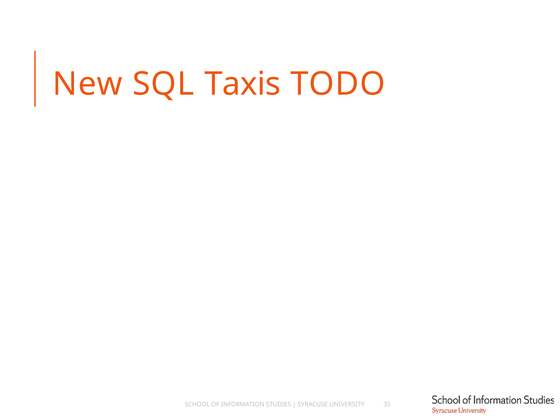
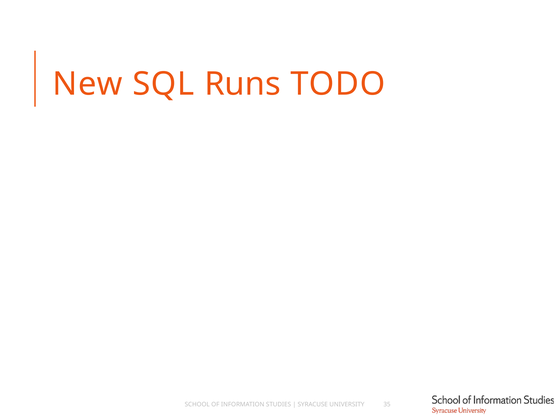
Taxis: Taxis -> Runs
